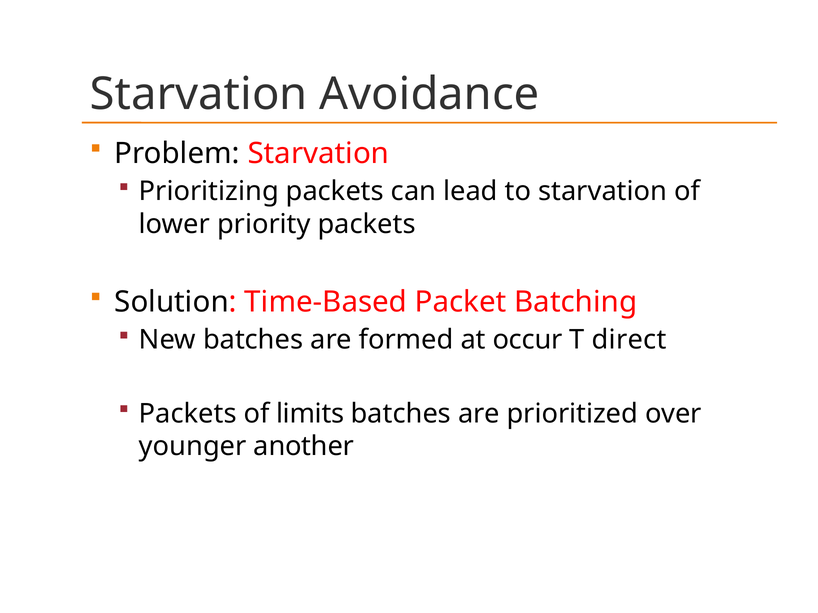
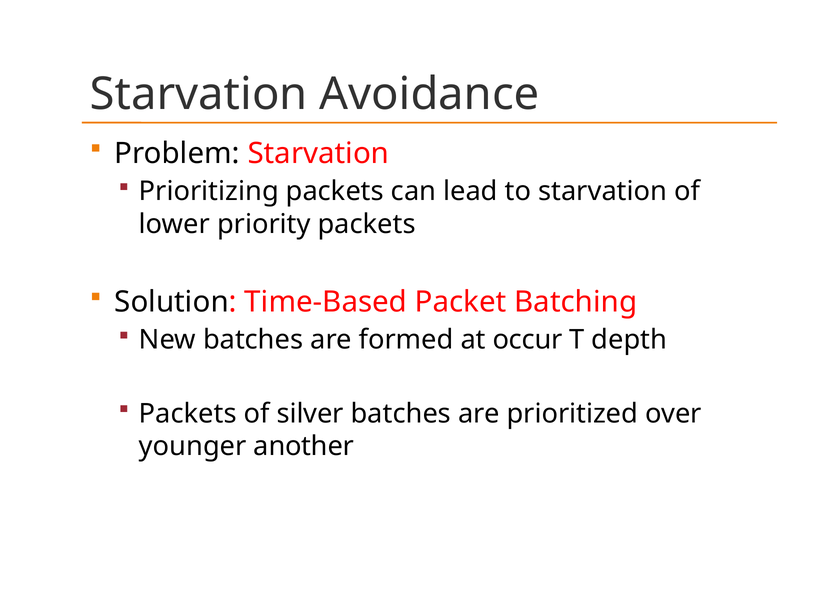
direct: direct -> depth
limits: limits -> silver
